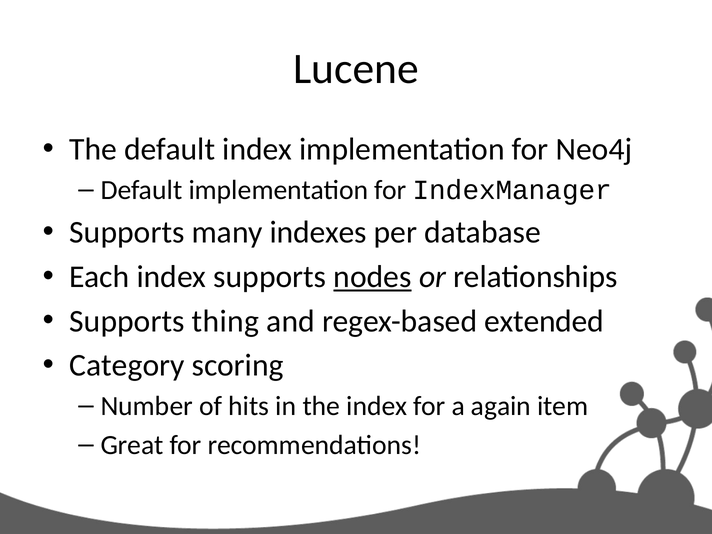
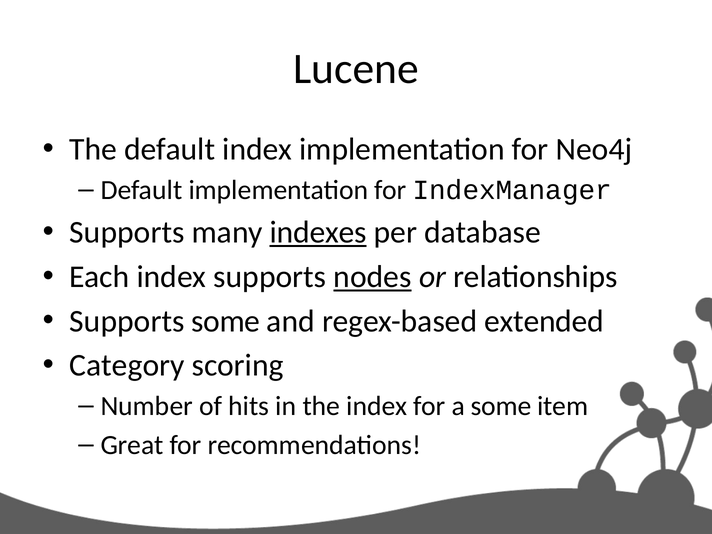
indexes underline: none -> present
Supports thing: thing -> some
a again: again -> some
